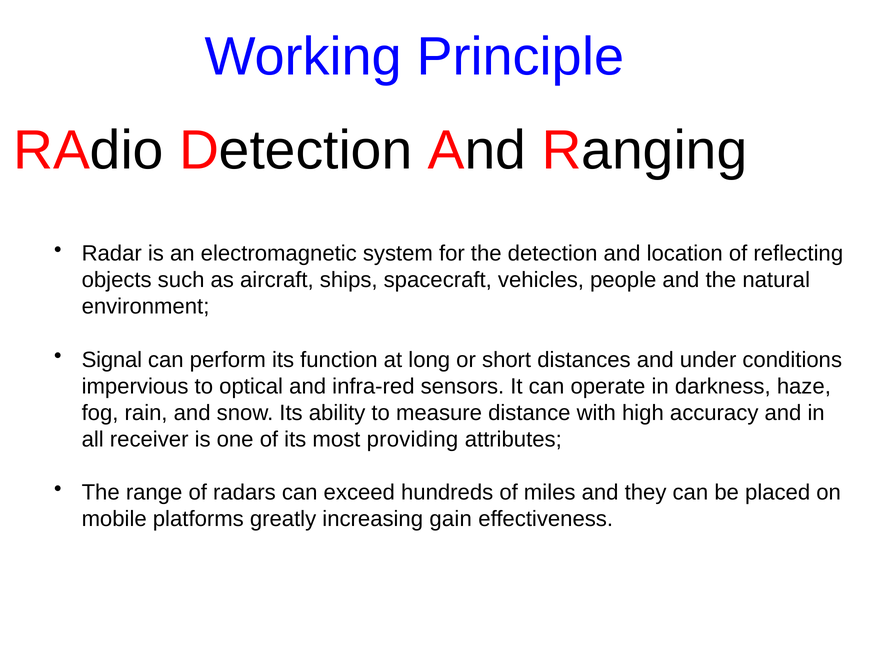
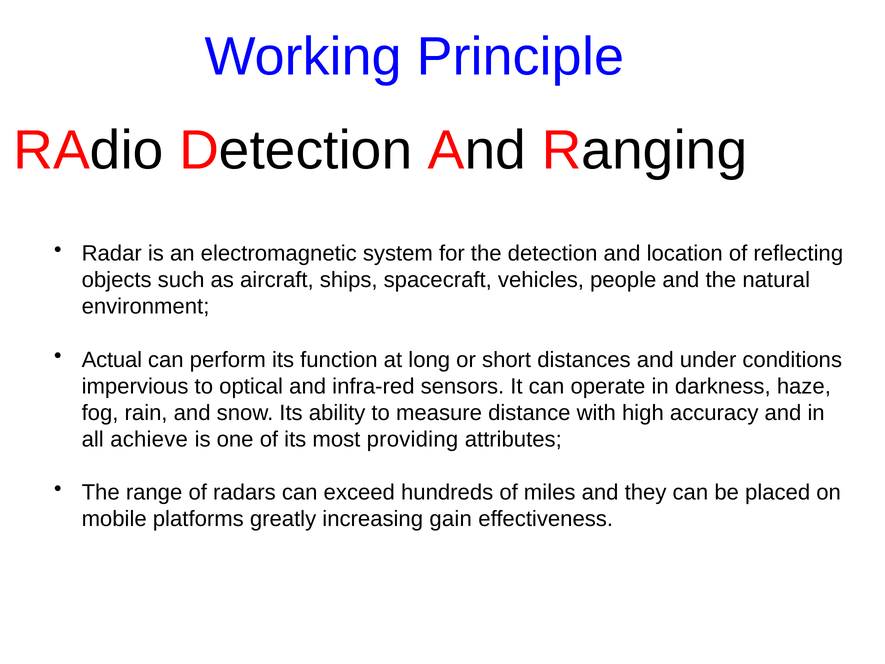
Signal: Signal -> Actual
receiver: receiver -> achieve
